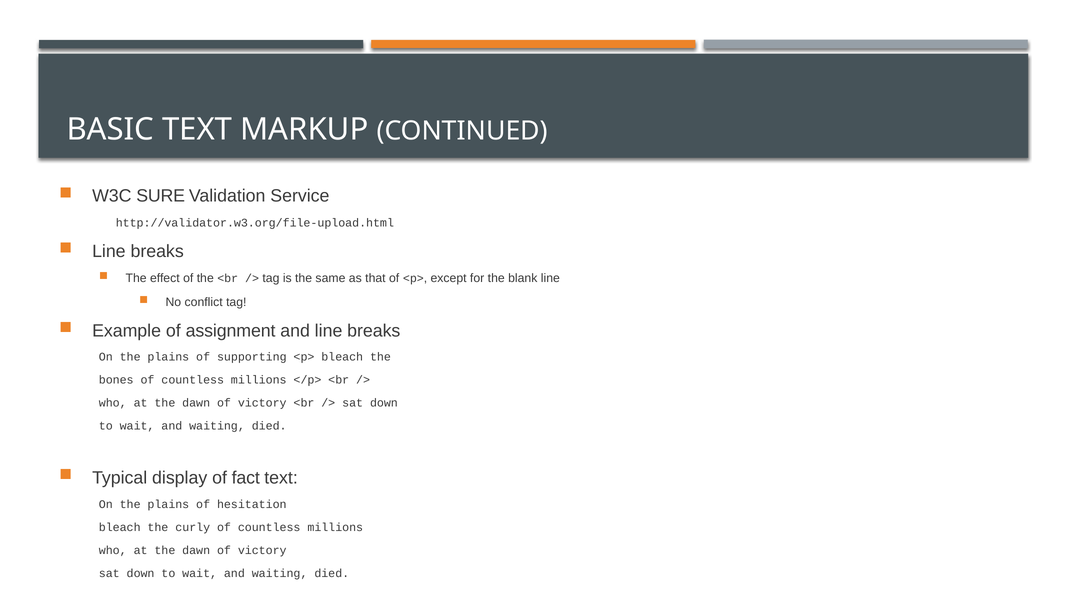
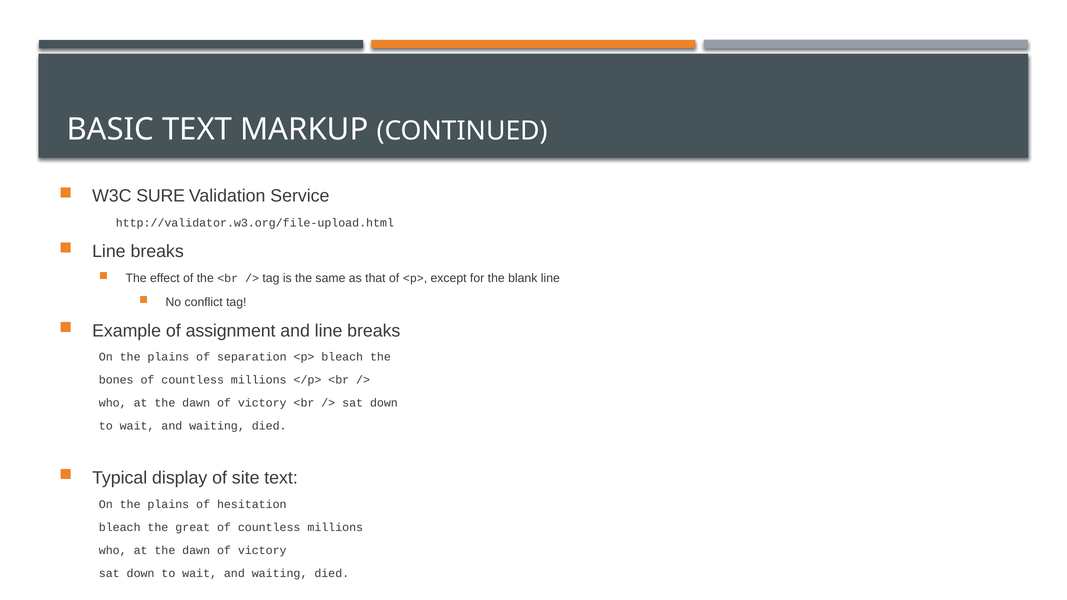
supporting: supporting -> separation
fact: fact -> site
curly: curly -> great
